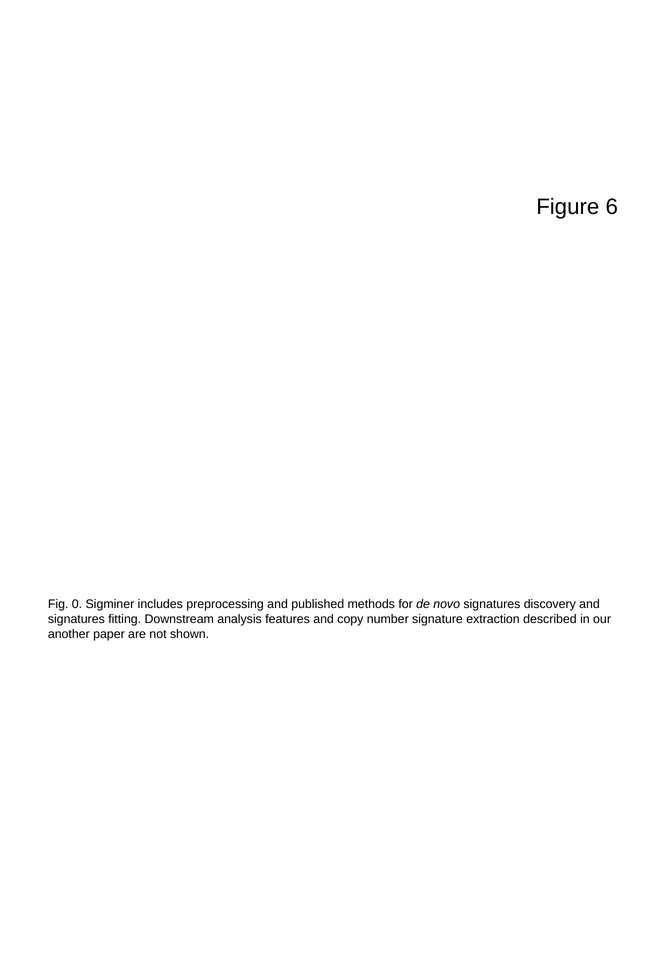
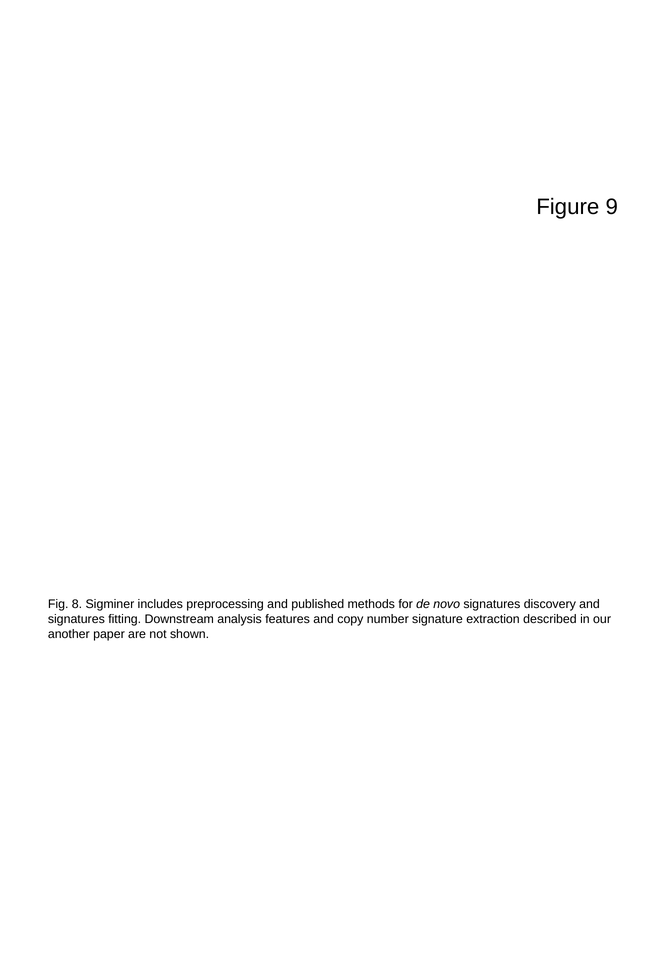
6: 6 -> 9
0: 0 -> 8
